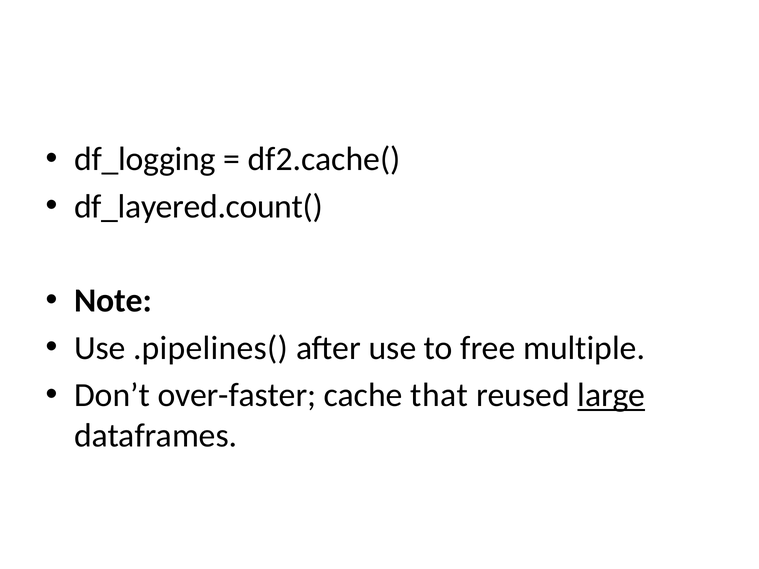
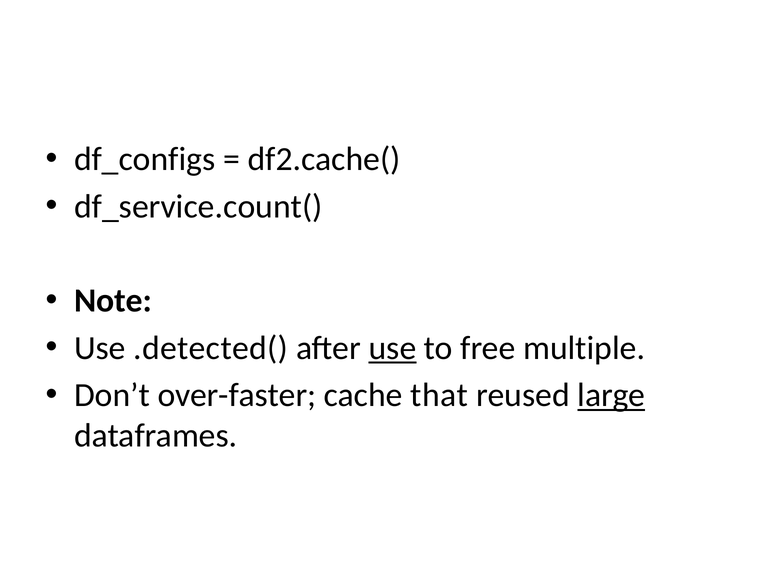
df_logging: df_logging -> df_configs
df_layered.count(: df_layered.count( -> df_service.count(
.pipelines(: .pipelines( -> .detected(
use at (392, 348) underline: none -> present
